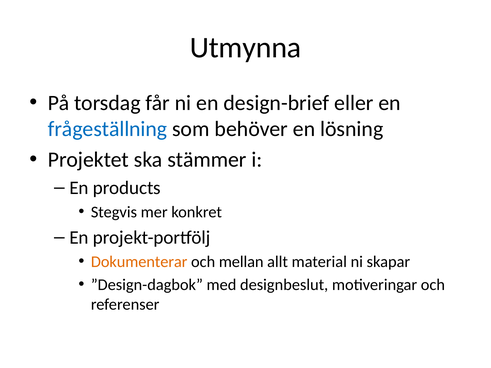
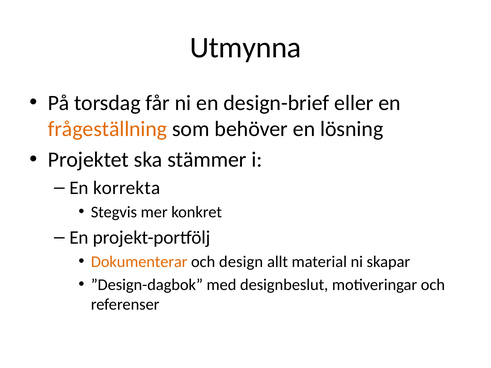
frågeställning colour: blue -> orange
products: products -> korrekta
mellan: mellan -> design
